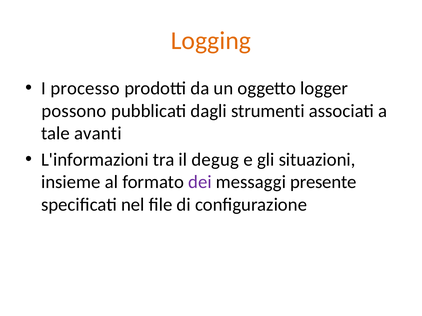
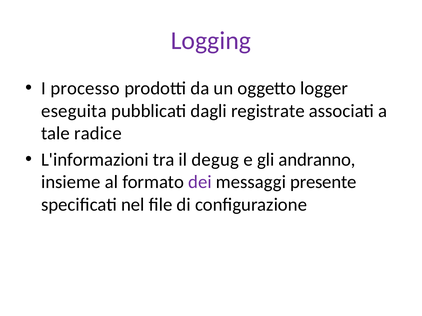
Logging colour: orange -> purple
possono: possono -> eseguita
strumenti: strumenti -> registrate
avanti: avanti -> radice
situazioni: situazioni -> andranno
